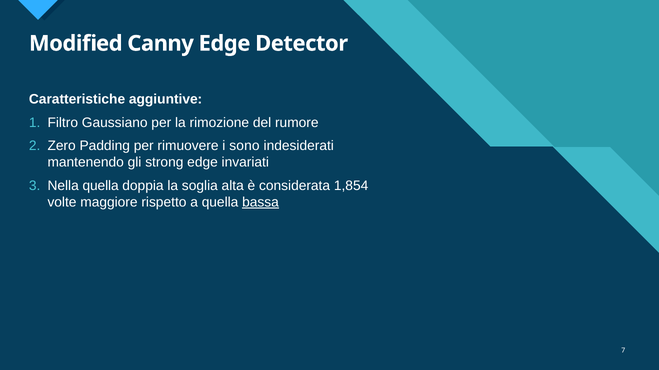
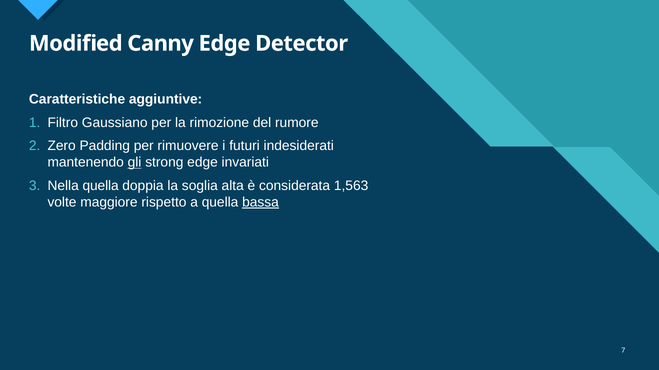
sono: sono -> futuri
gli underline: none -> present
1,854: 1,854 -> 1,563
